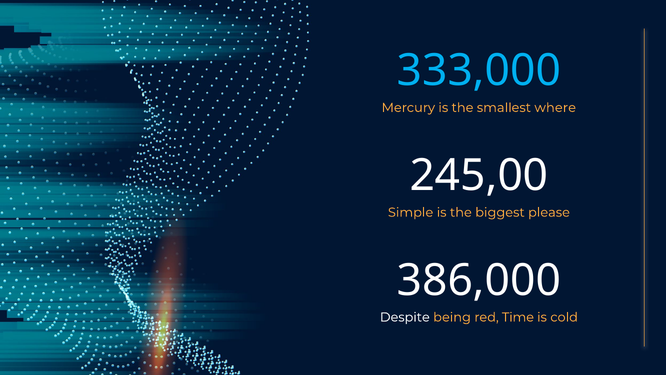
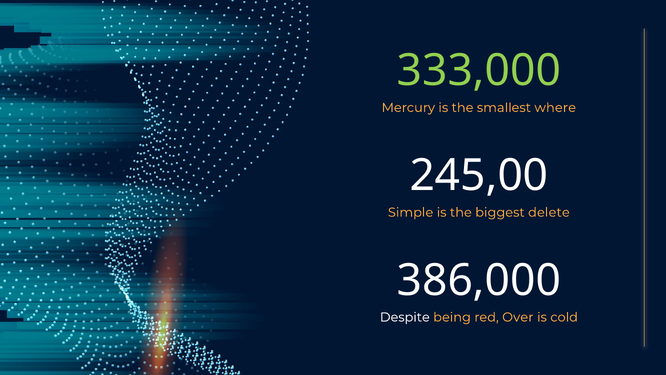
333,000 colour: light blue -> light green
please: please -> delete
Time: Time -> Over
